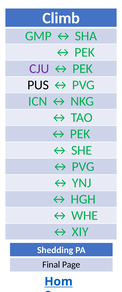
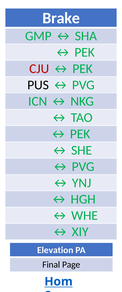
Climb: Climb -> Brake
CJU colour: purple -> red
Shedding: Shedding -> Elevation
